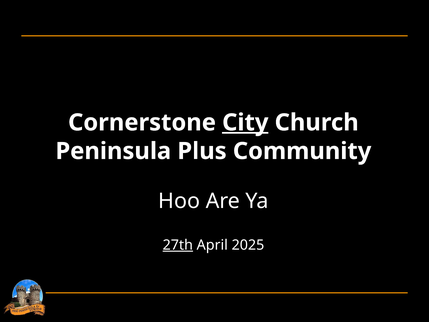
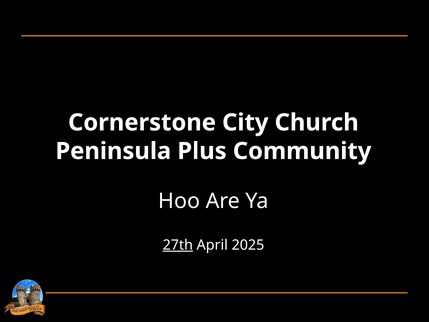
City underline: present -> none
